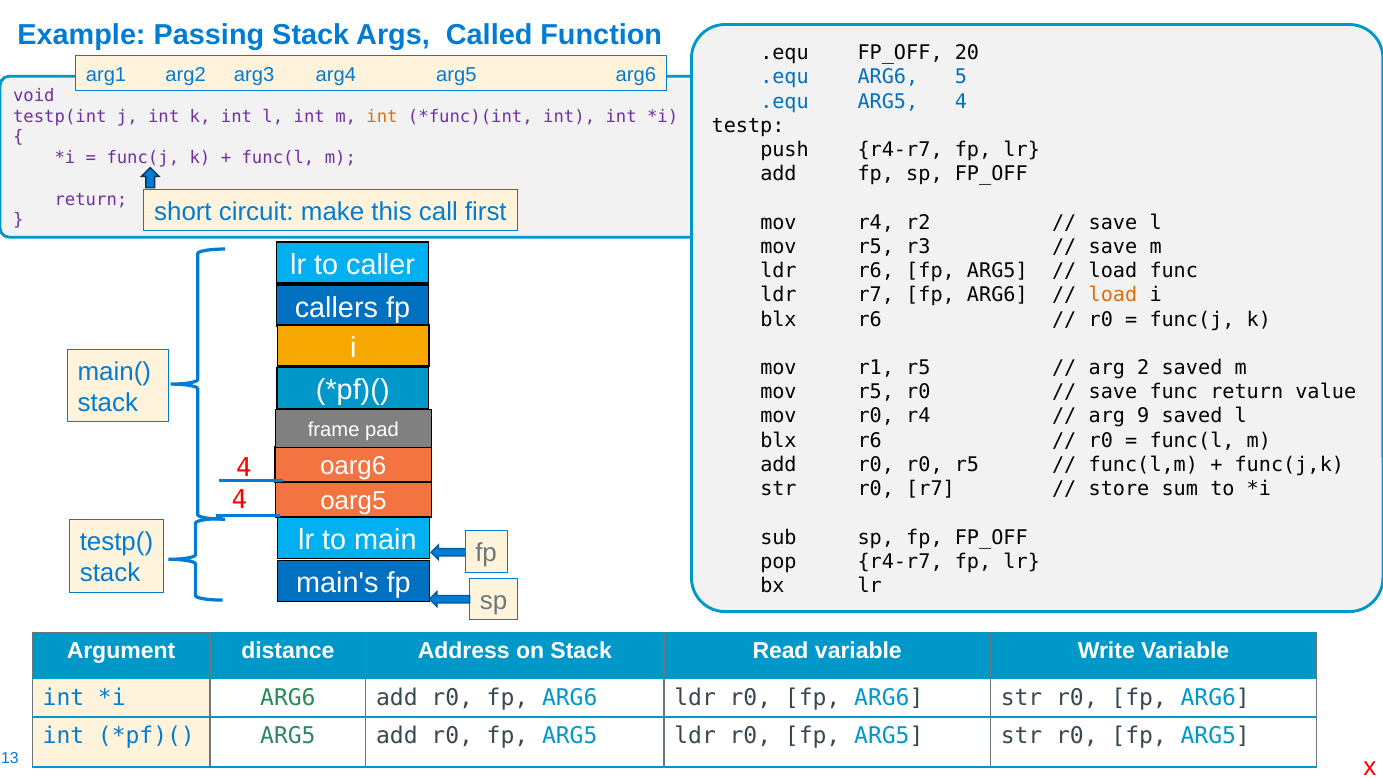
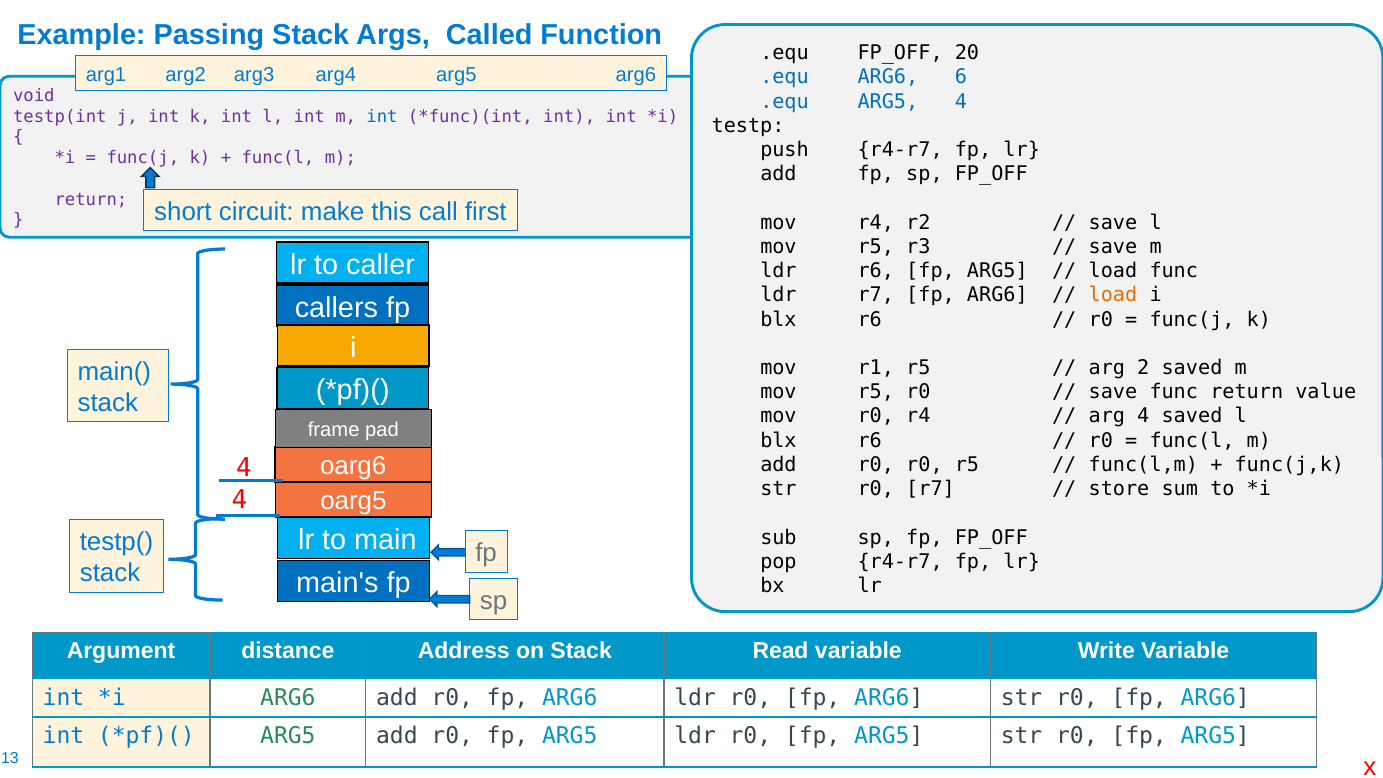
5: 5 -> 6
int at (382, 116) colour: orange -> blue
arg 9: 9 -> 4
